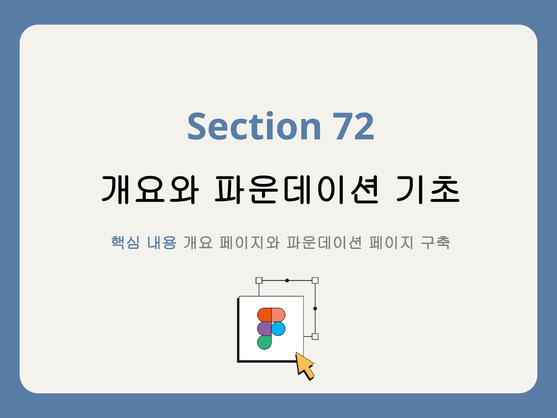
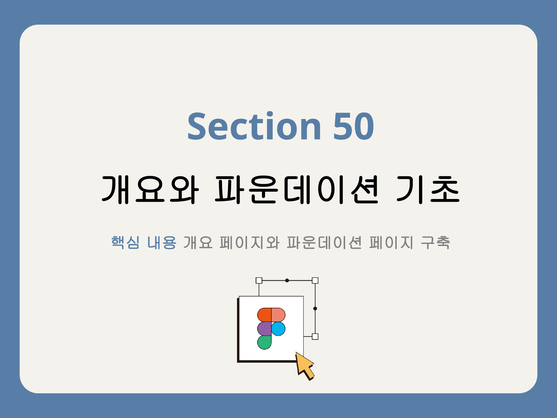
72: 72 -> 50
